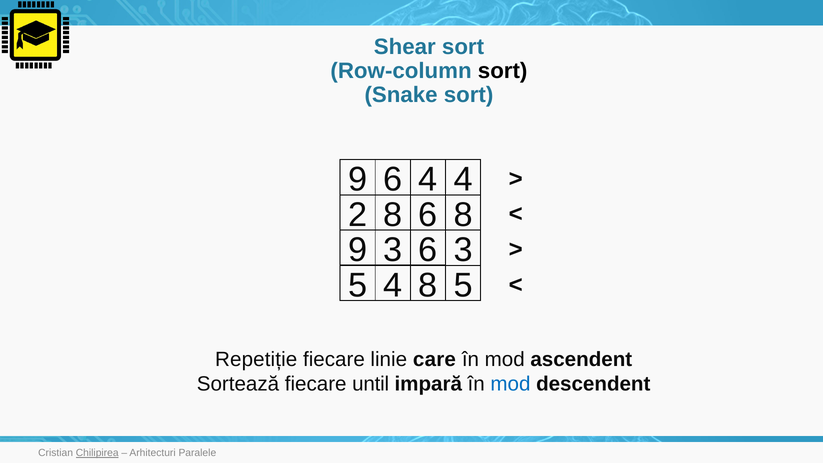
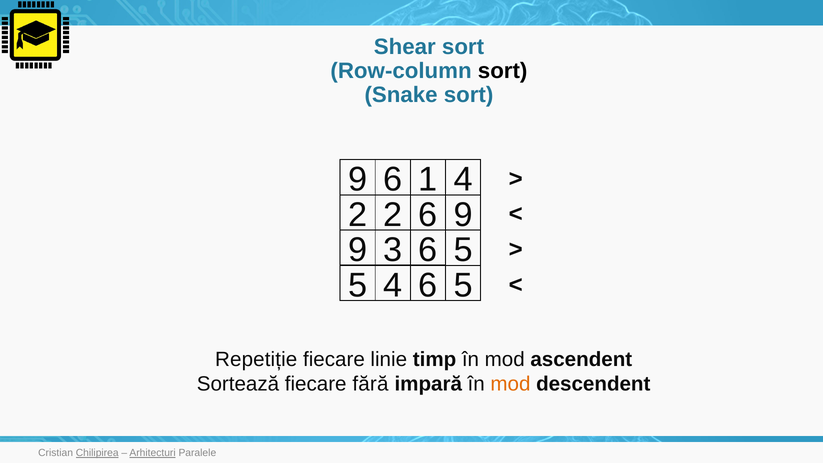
6 4: 4 -> 1
2 8: 8 -> 2
6 8: 8 -> 9
3 6 3: 3 -> 5
4 8: 8 -> 6
care: care -> timp
until: until -> fără
mod at (510, 384) colour: blue -> orange
Arhitecturi underline: none -> present
